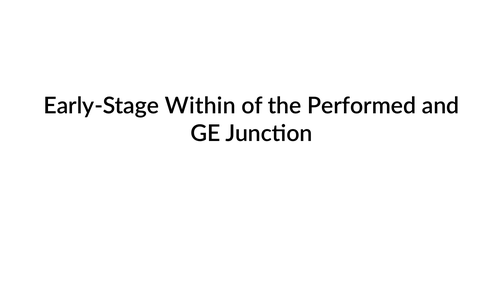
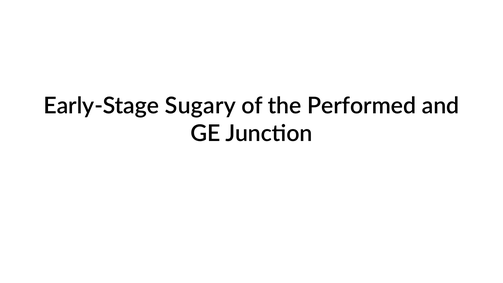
Within: Within -> Sugary
